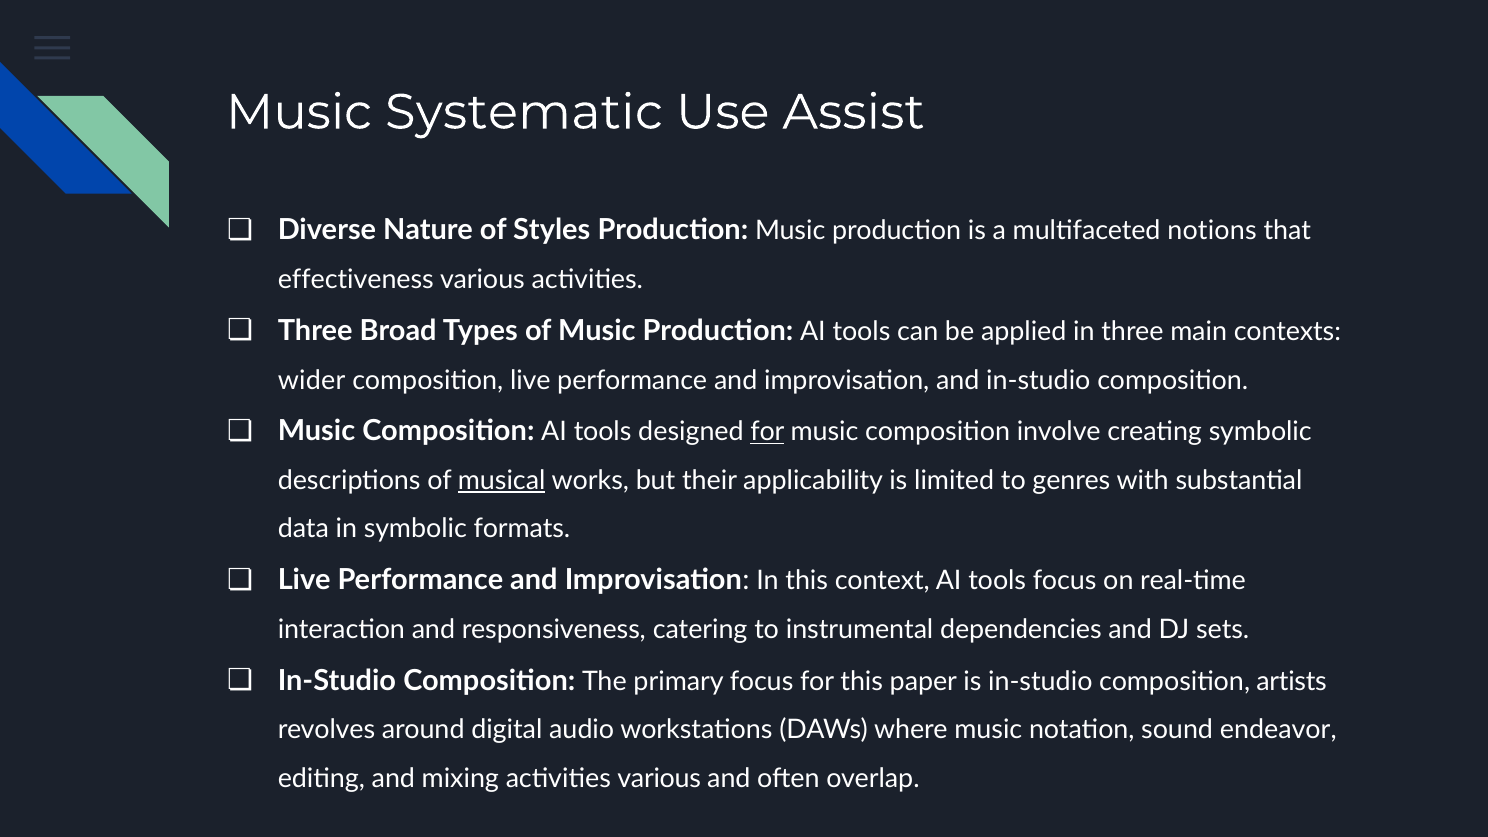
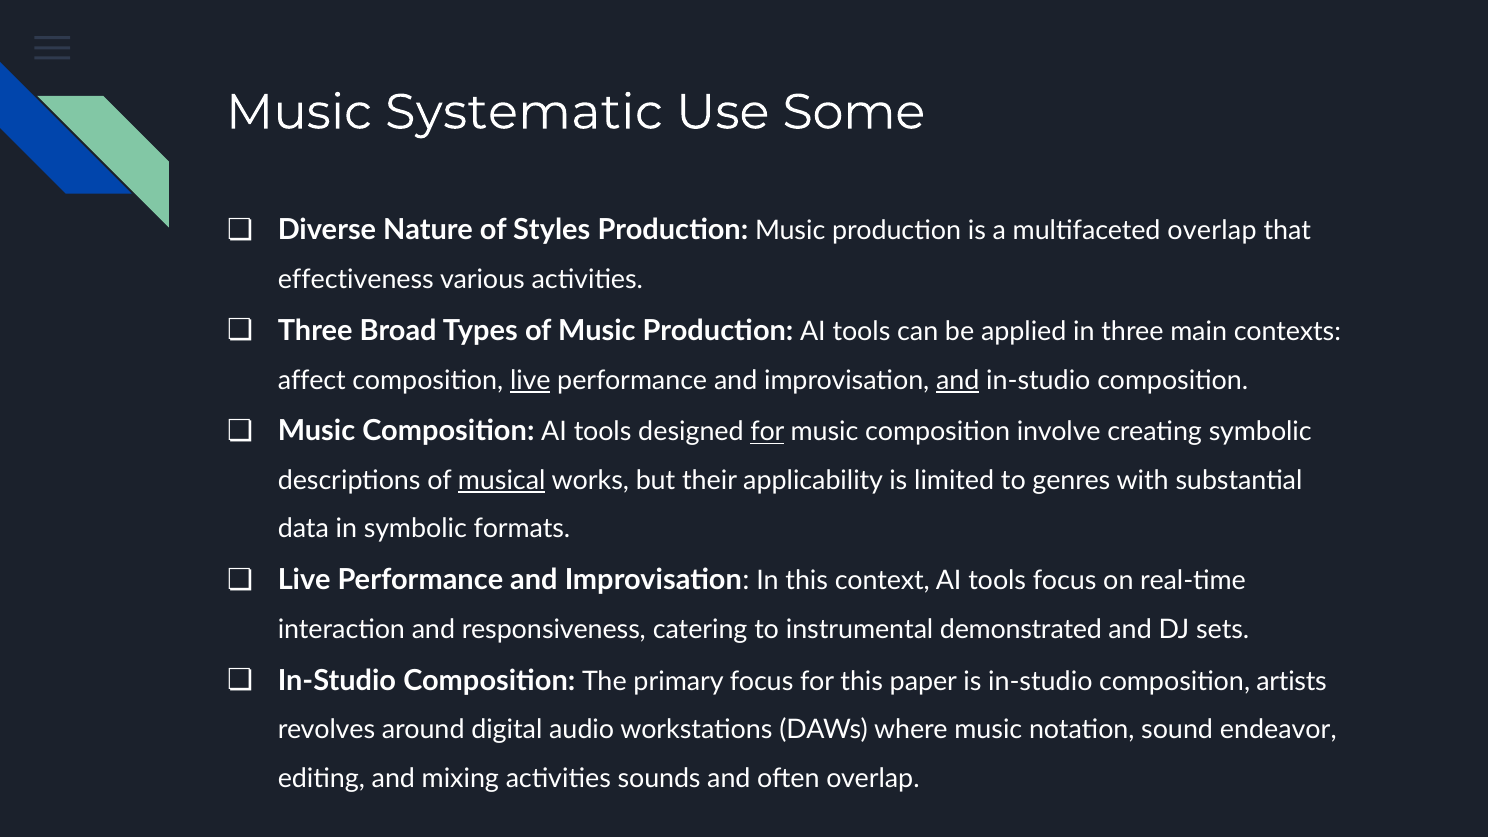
Assist: Assist -> Some
multifaceted notions: notions -> overlap
wider: wider -> affect
live at (530, 380) underline: none -> present
and at (958, 380) underline: none -> present
dependencies: dependencies -> demonstrated
activities various: various -> sounds
